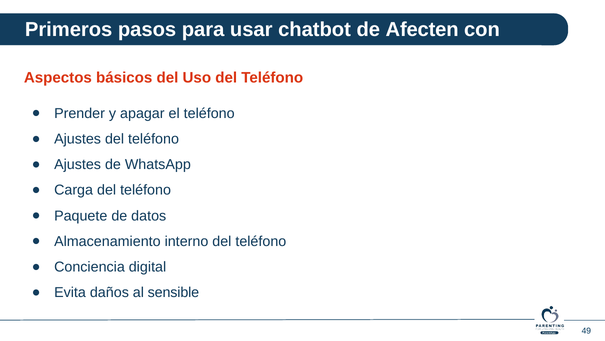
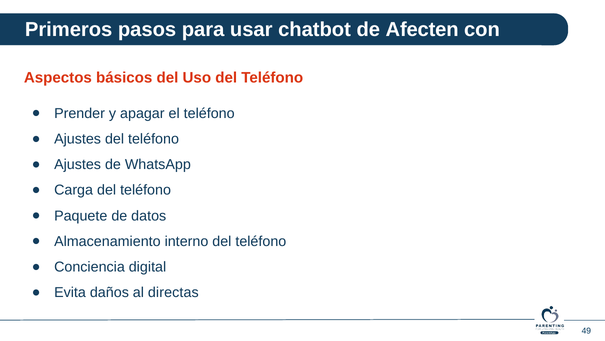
sensible: sensible -> directas
